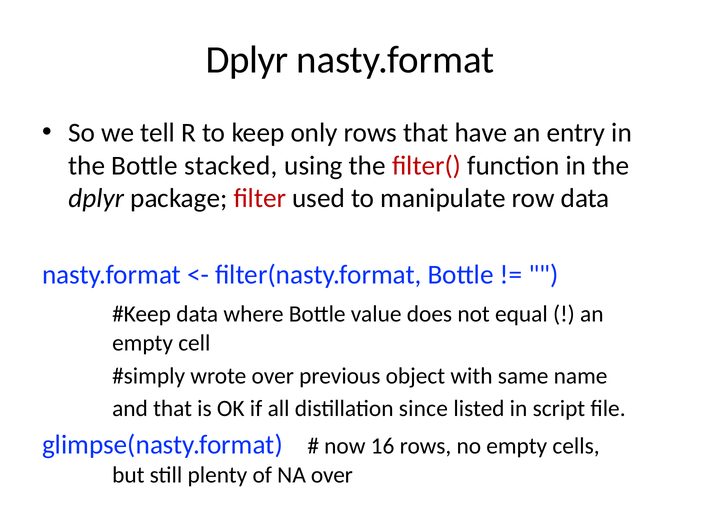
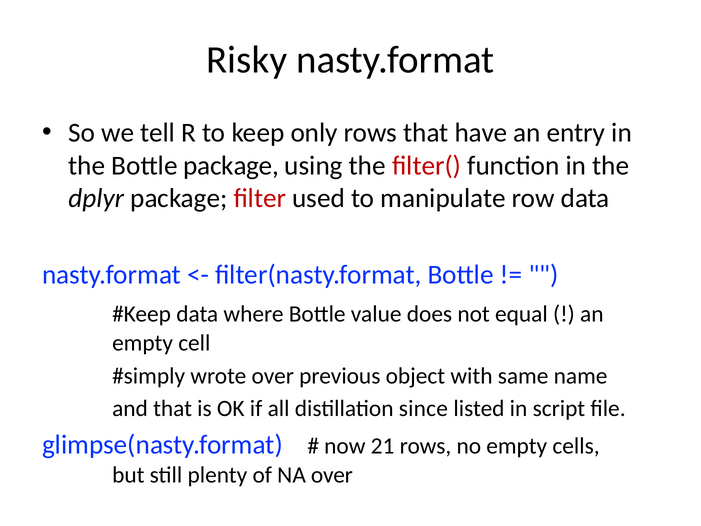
Dplyr at (247, 60): Dplyr -> Risky
Bottle stacked: stacked -> package
16: 16 -> 21
